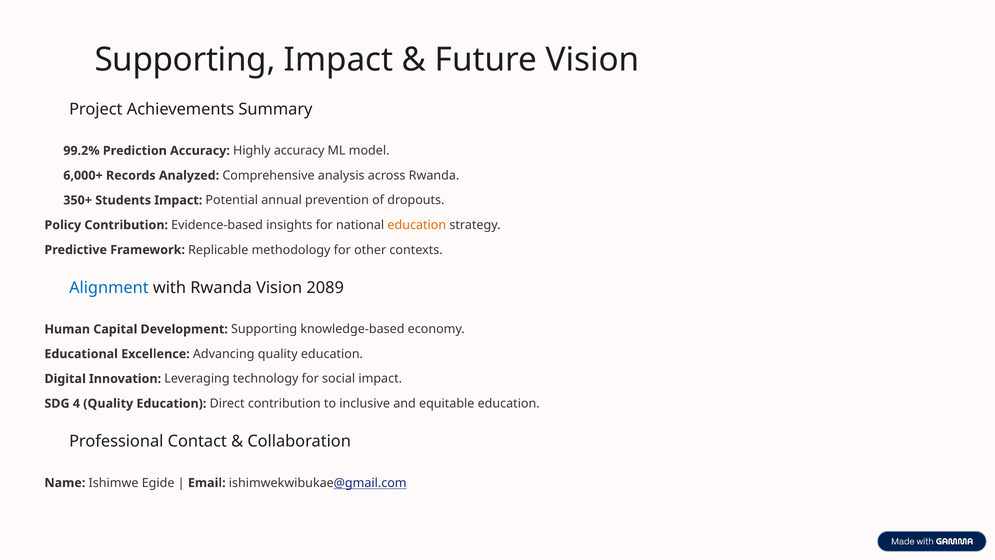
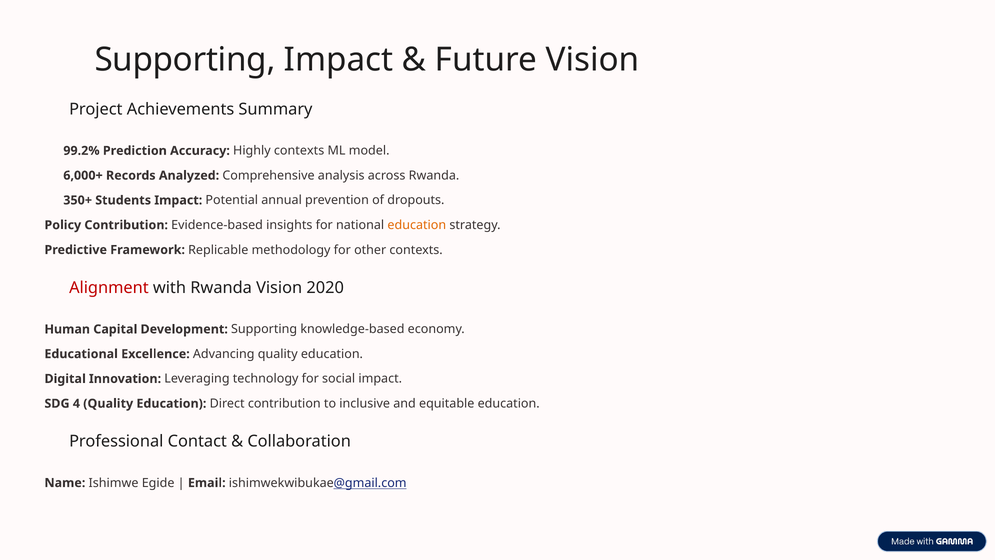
Highly accuracy: accuracy -> contexts
Alignment colour: blue -> red
2089: 2089 -> 2020
